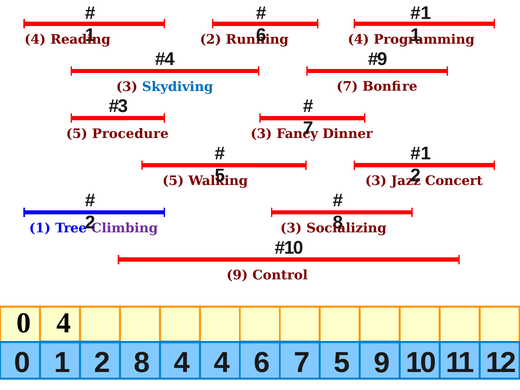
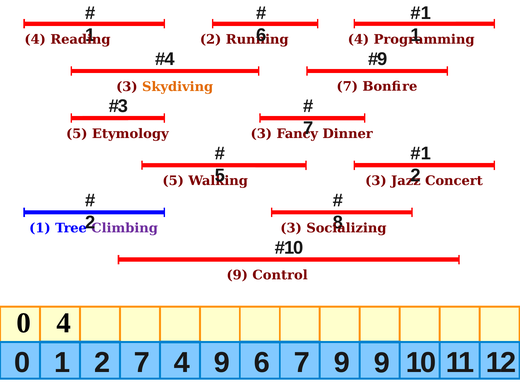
Skydiving colour: blue -> orange
Procedure: Procedure -> Etymology
2 8: 8 -> 7
4 4: 4 -> 9
7 5: 5 -> 9
